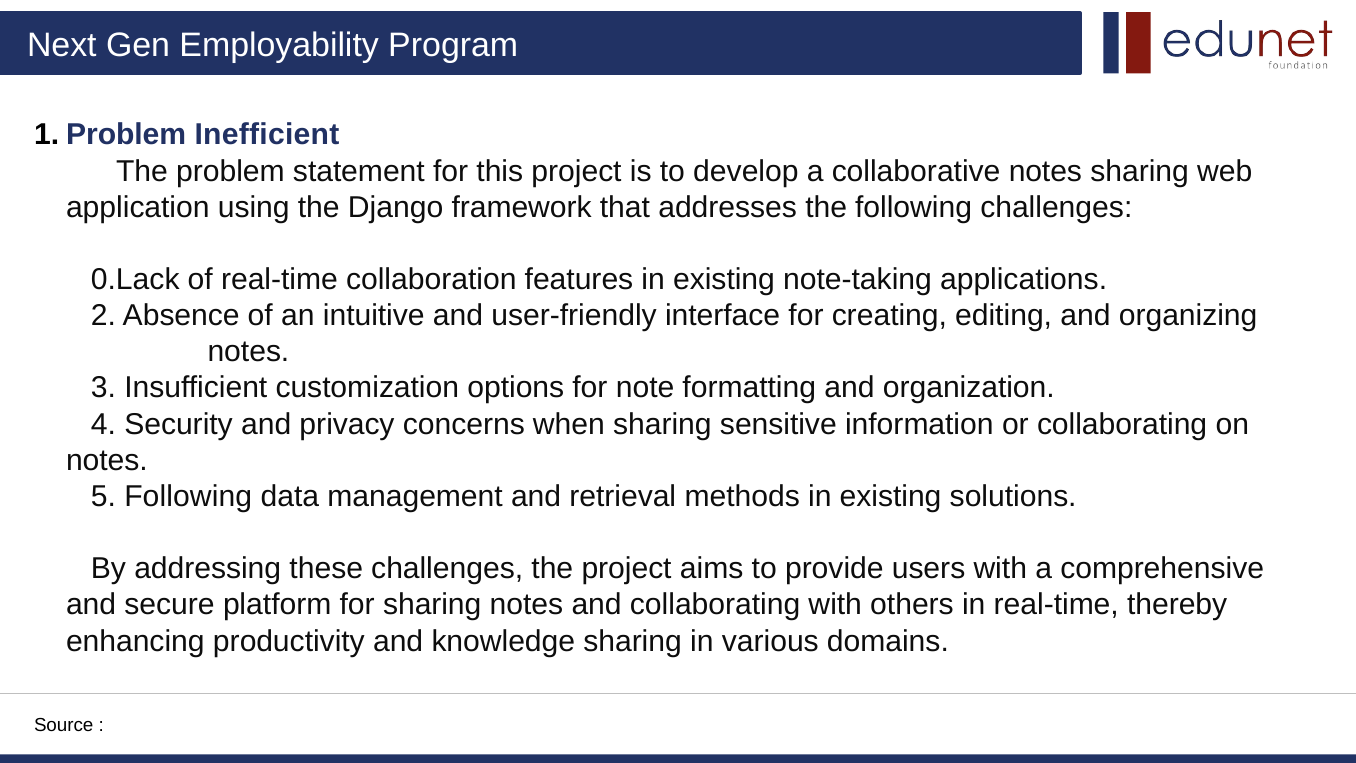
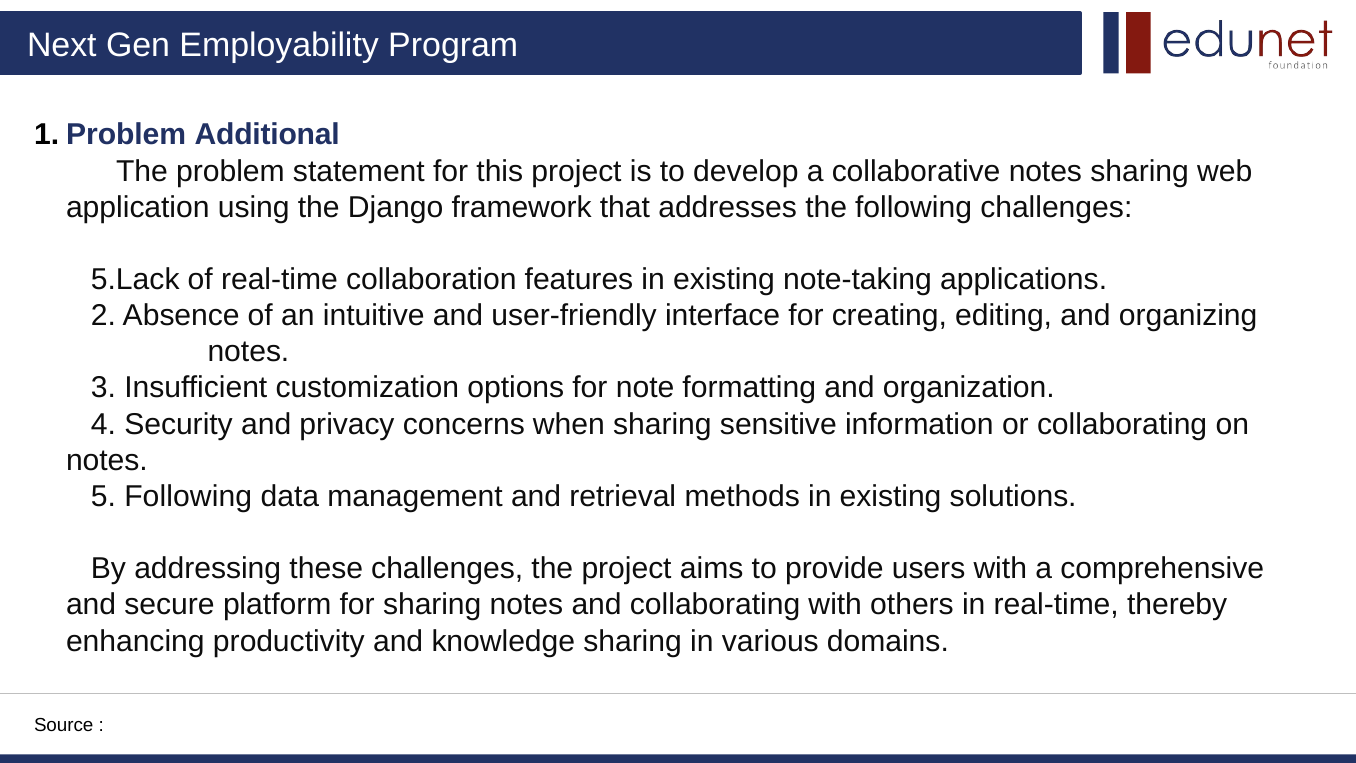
Inefficient: Inefficient -> Additional
0.Lack: 0.Lack -> 5.Lack
